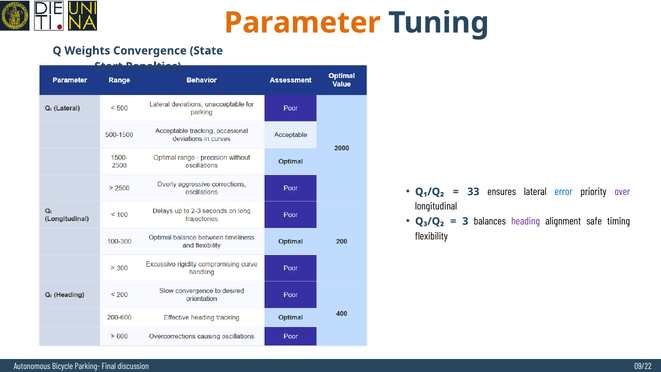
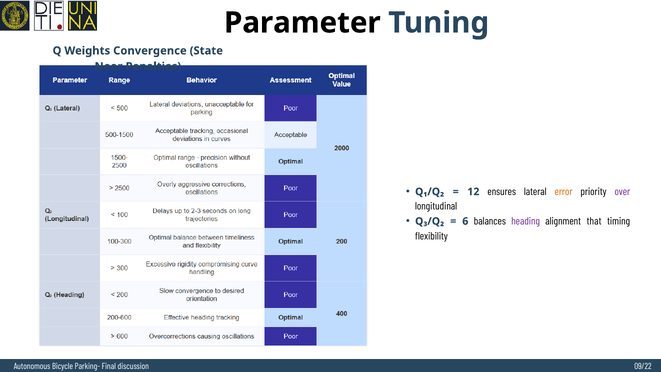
Parameter colour: orange -> black
Start: Start -> Near
33: 33 -> 12
error colour: blue -> orange
3: 3 -> 6
safe: safe -> that
